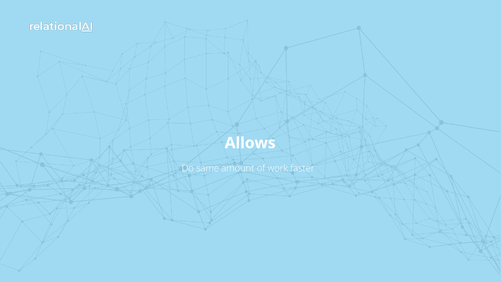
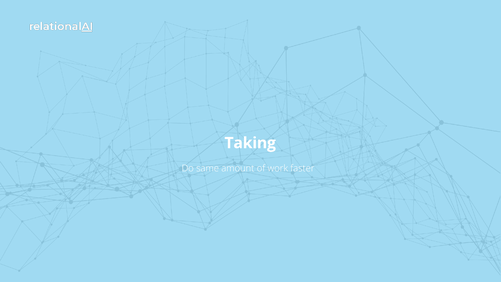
Allows: Allows -> Taking
